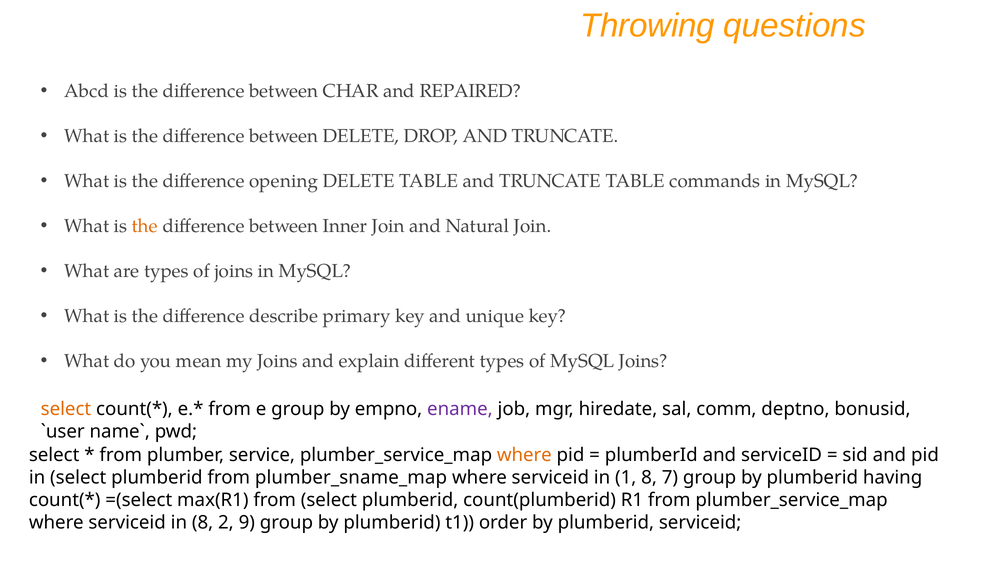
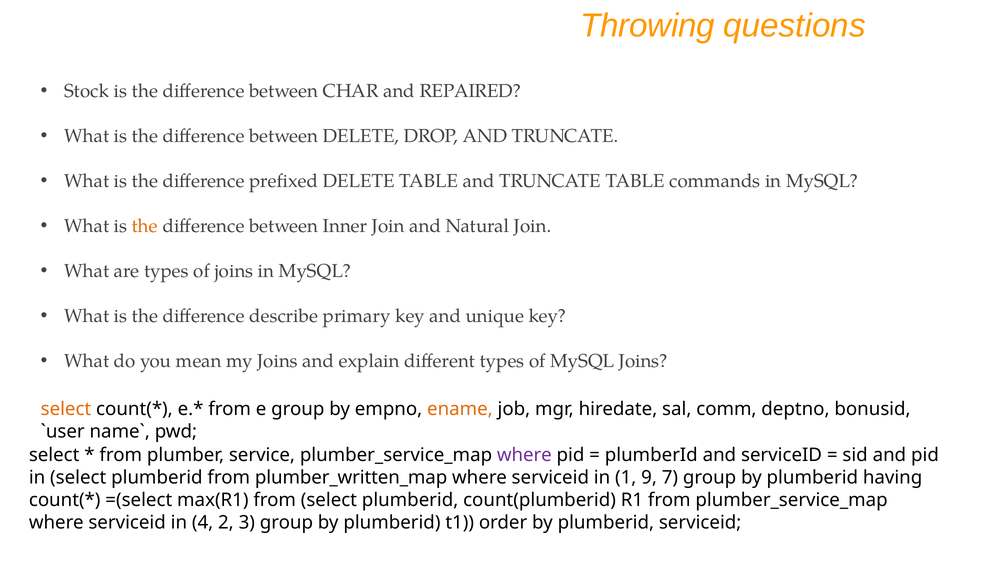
Abcd: Abcd -> Stock
opening: opening -> prefixed
ename colour: purple -> orange
where at (524, 455) colour: orange -> purple
plumber_sname_map: plumber_sname_map -> plumber_written_map
1 8: 8 -> 9
in 8: 8 -> 4
9: 9 -> 3
